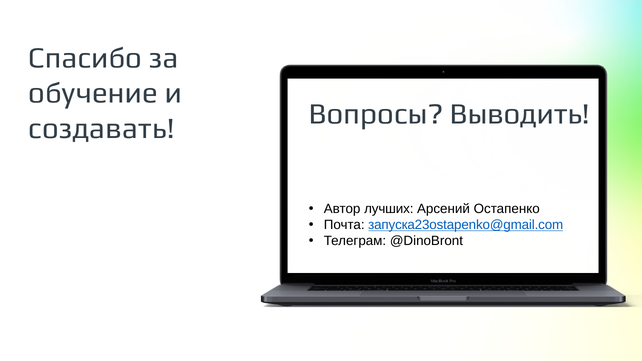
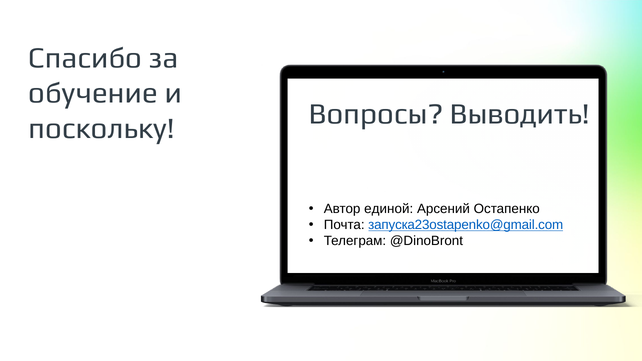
создавать: создавать -> поскольку
лучших: лучших -> единой
